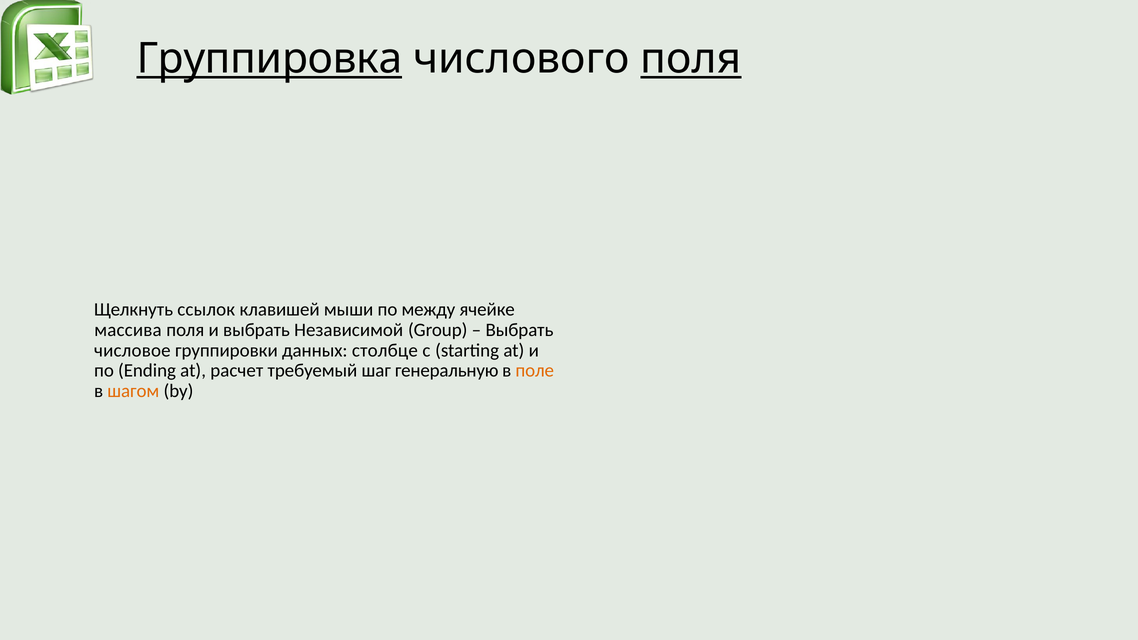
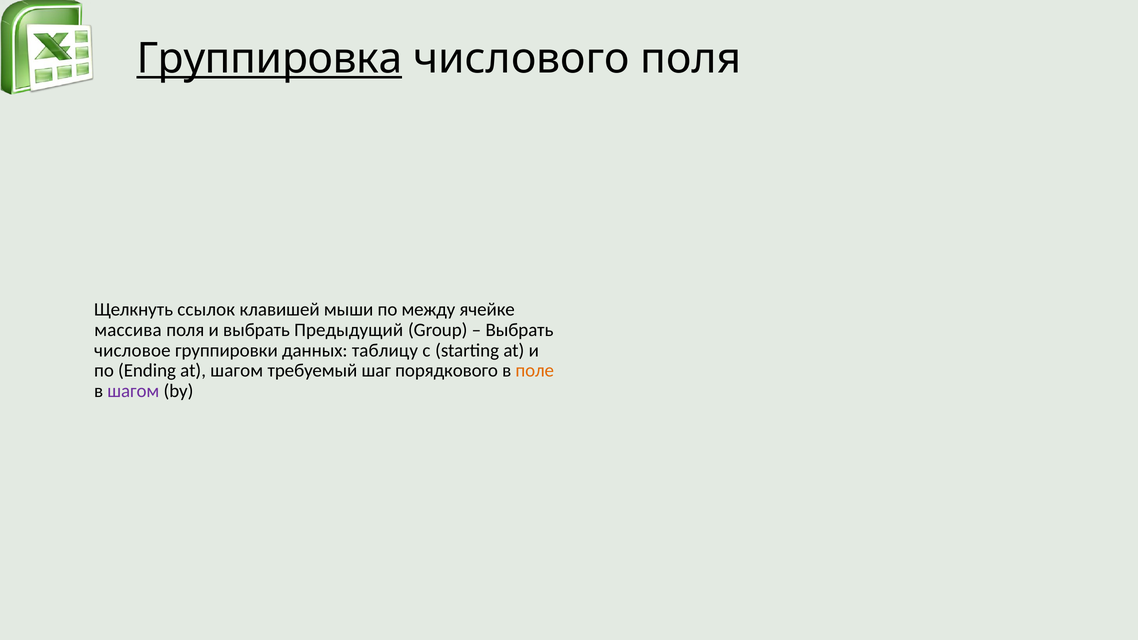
поля at (691, 59) underline: present -> none
Независимой: Независимой -> Предыдущий
столбце: столбце -> таблицу
at расчет: расчет -> шагом
генеральную: генеральную -> порядкового
шагом at (133, 391) colour: orange -> purple
